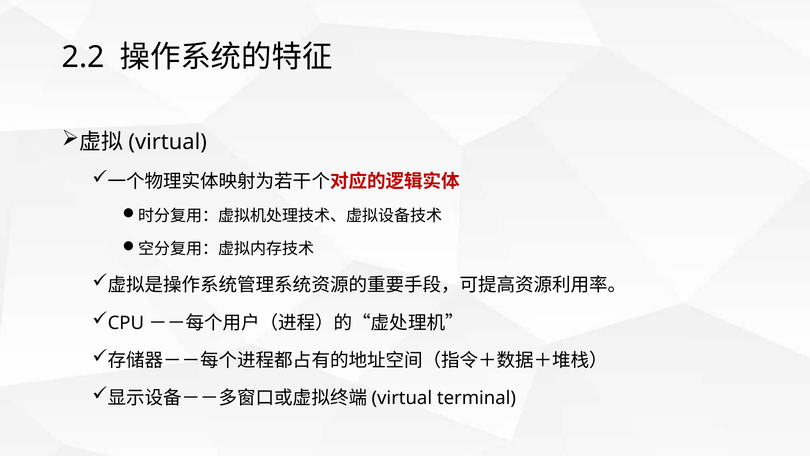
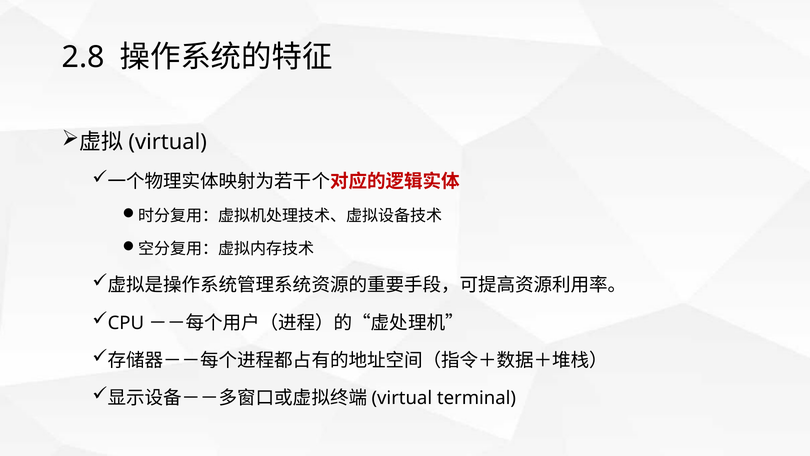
2.2: 2.2 -> 2.8
